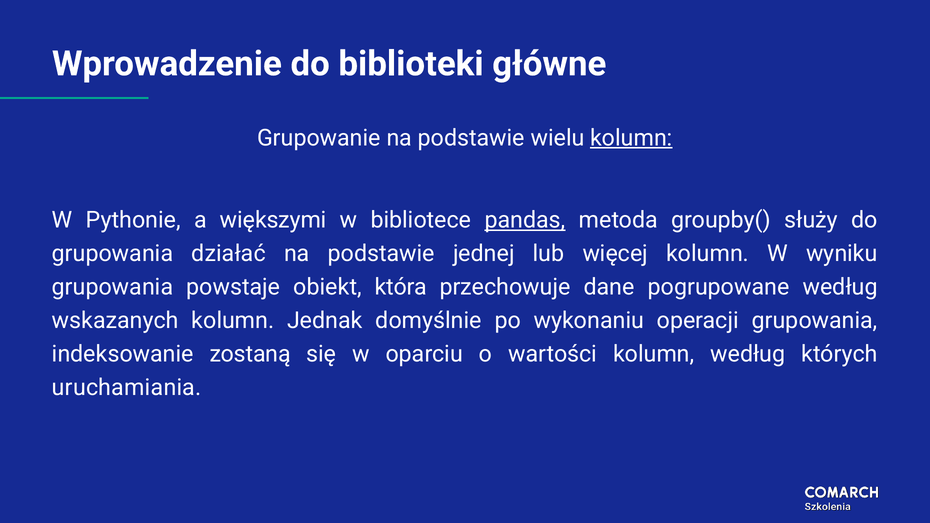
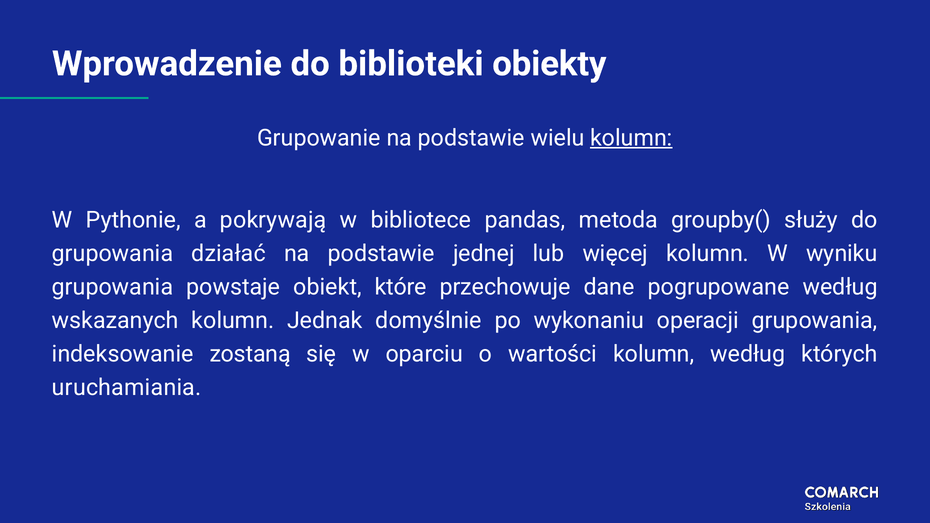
główne: główne -> obiekty
większymi: większymi -> pokrywają
pandas underline: present -> none
która: która -> które
